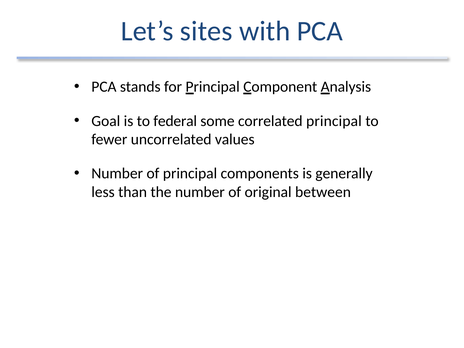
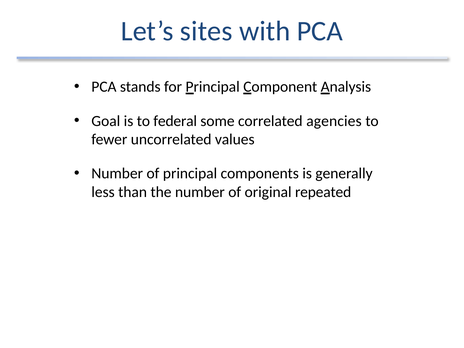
correlated principal: principal -> agencies
between: between -> repeated
